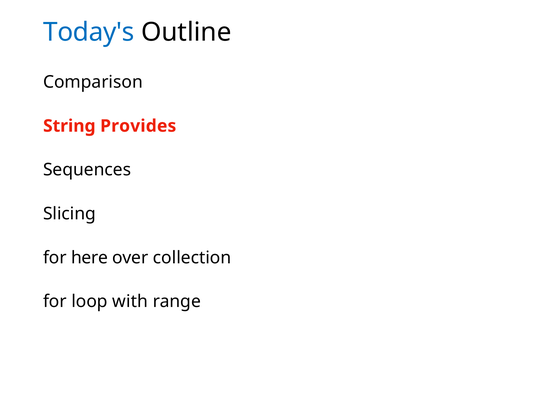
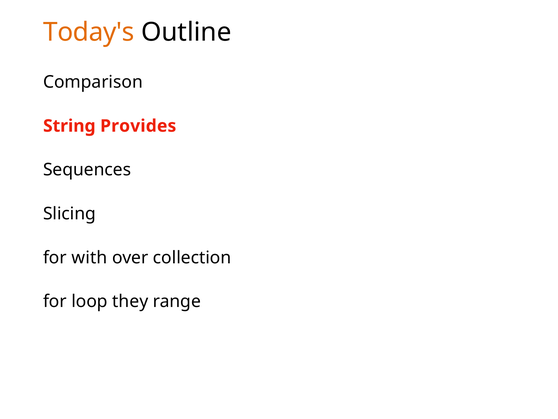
Today's colour: blue -> orange
here: here -> with
with: with -> they
